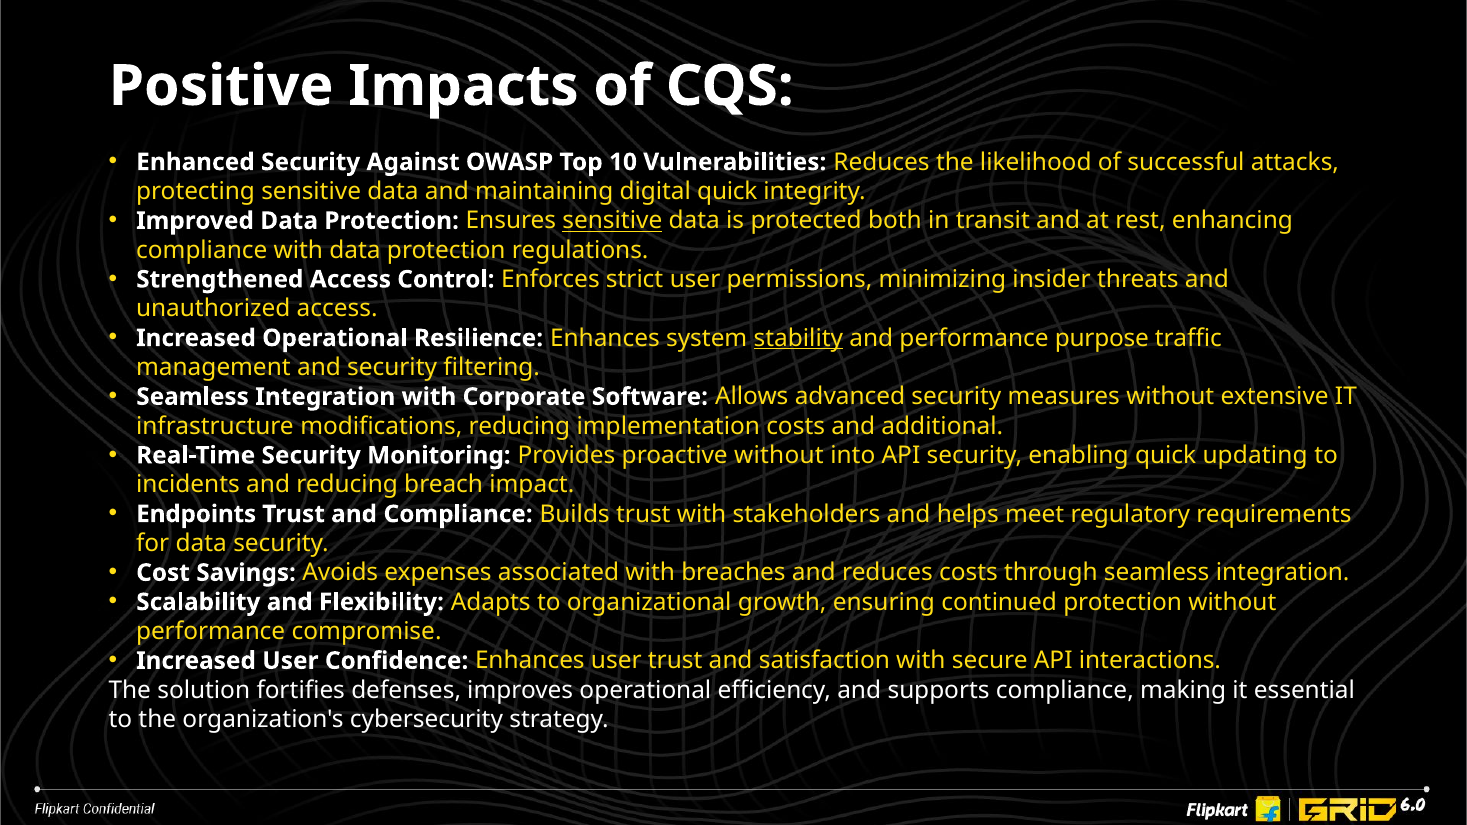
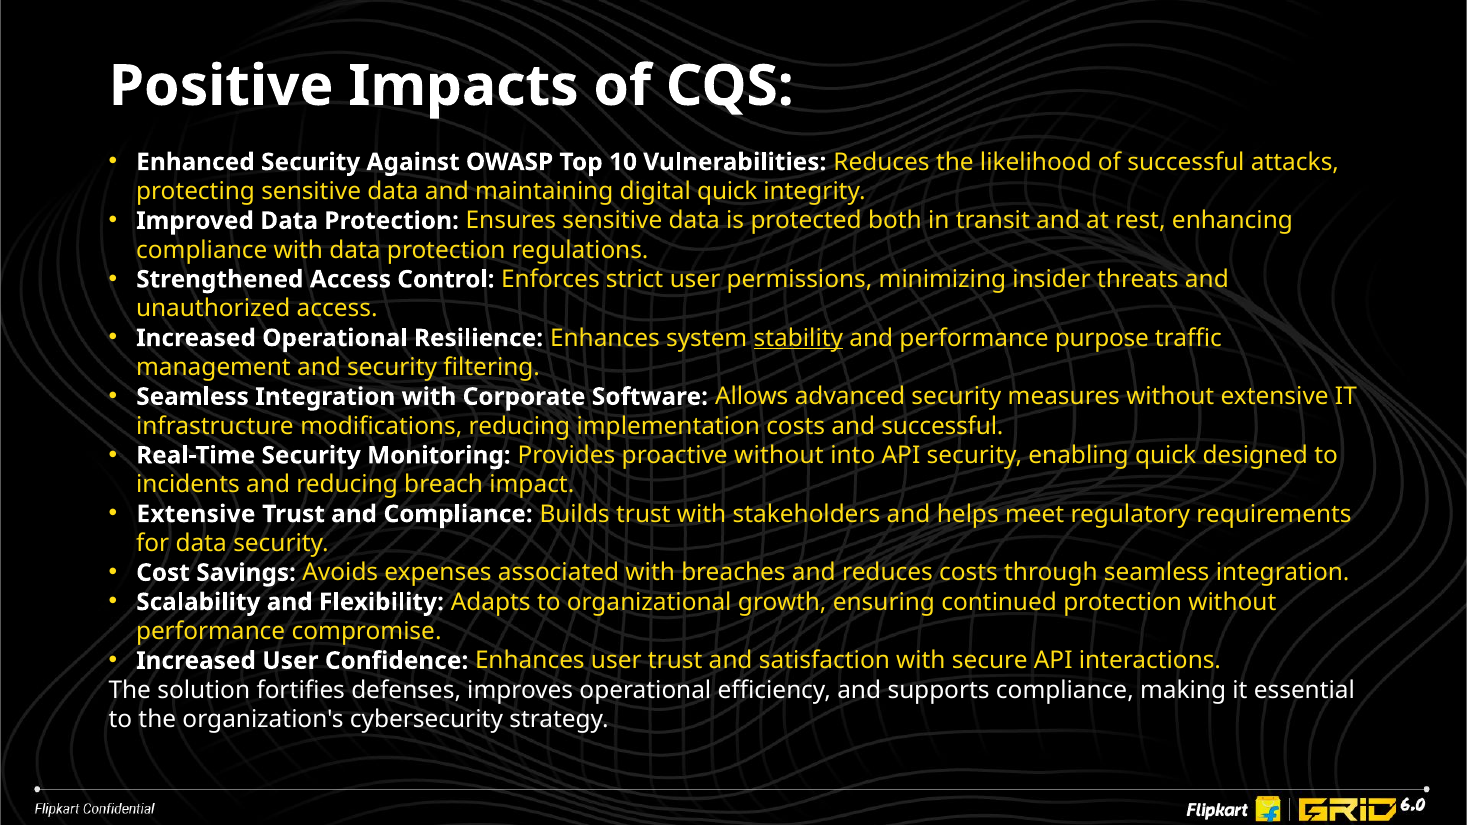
sensitive at (612, 221) underline: present -> none
and additional: additional -> successful
updating: updating -> designed
Endpoints at (196, 514): Endpoints -> Extensive
